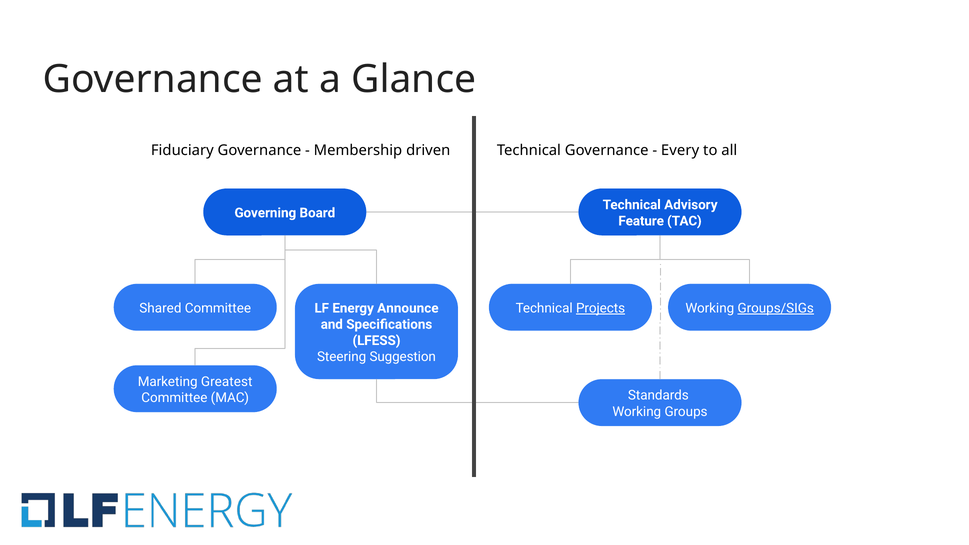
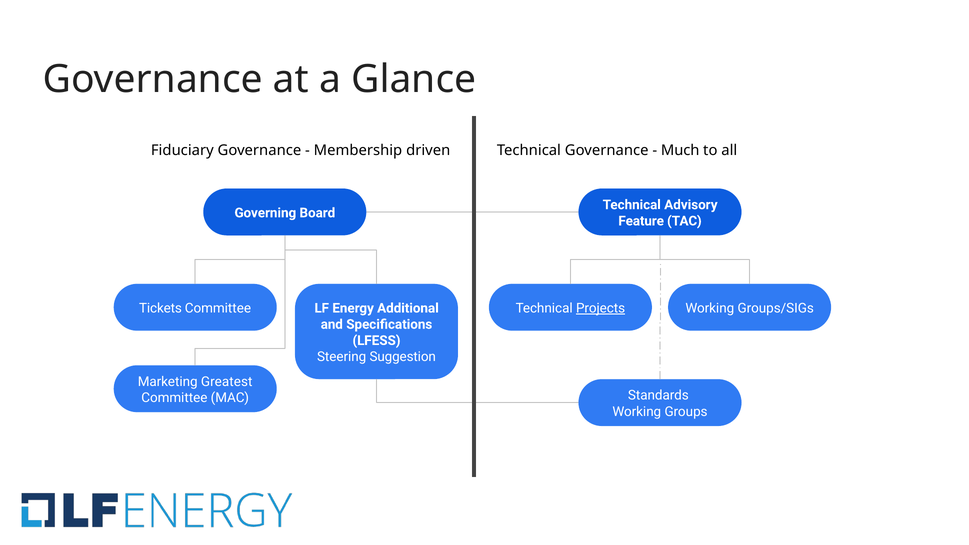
Every: Every -> Much
Shared: Shared -> Tickets
Groups/SIGs underline: present -> none
Announce: Announce -> Additional
